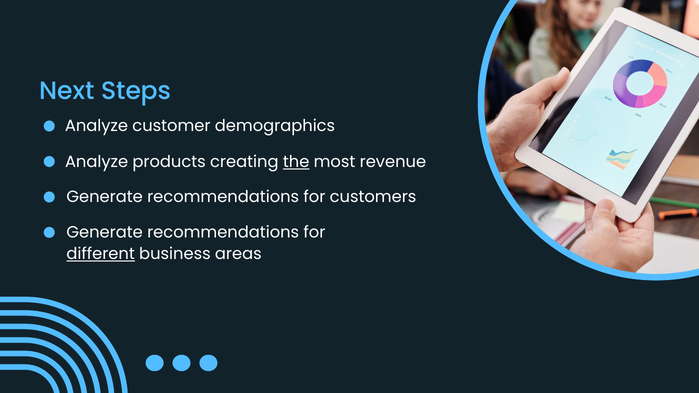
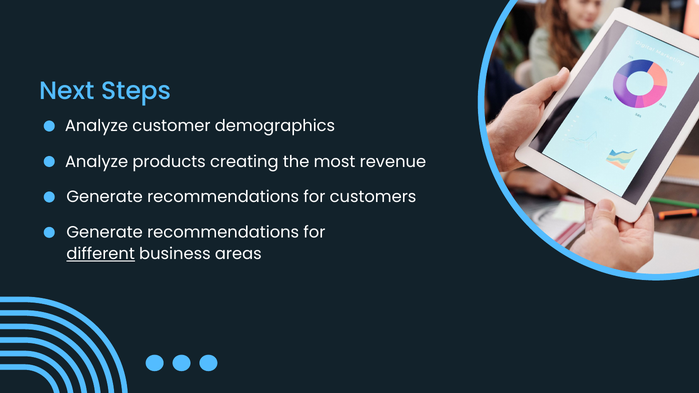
the underline: present -> none
